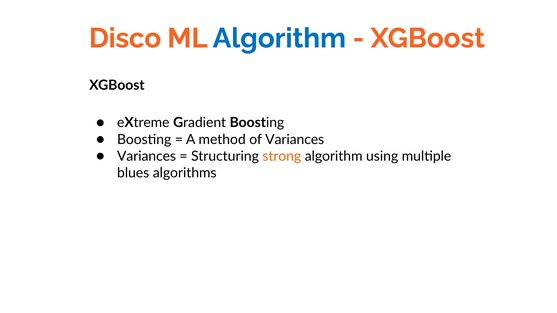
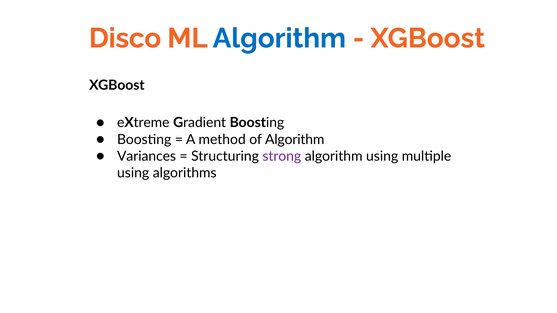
of Variances: Variances -> Algorithm
strong colour: orange -> purple
blues at (133, 173): blues -> using
